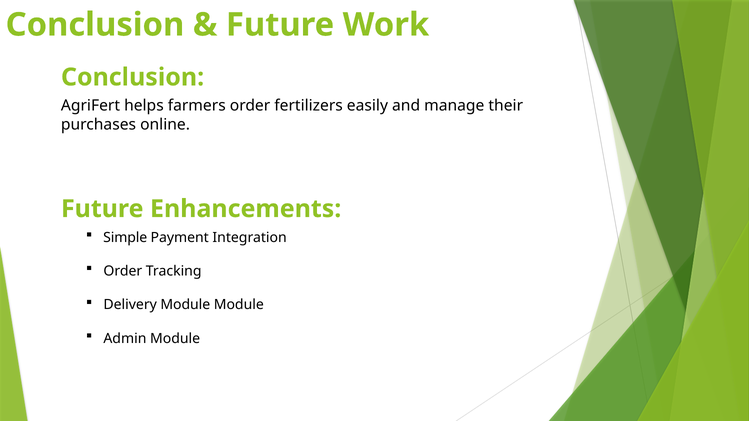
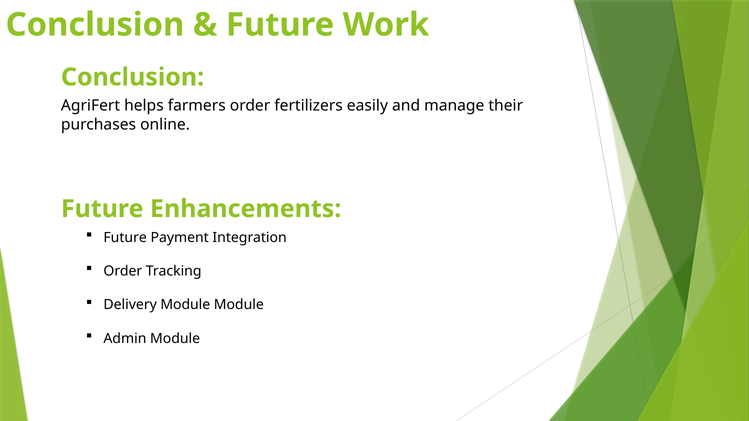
Simple at (125, 238): Simple -> Future
